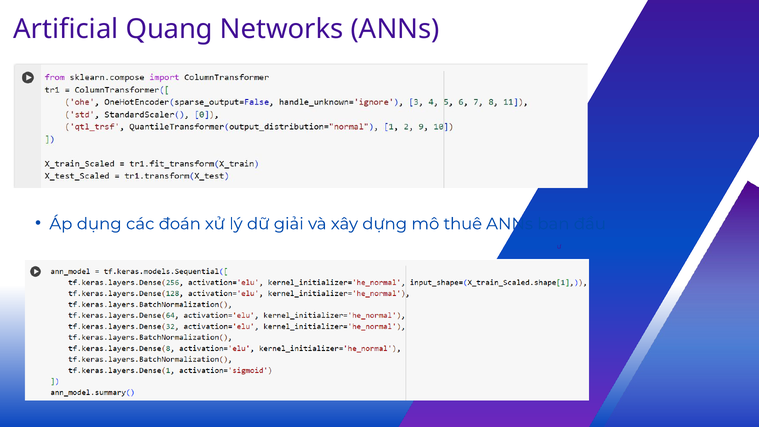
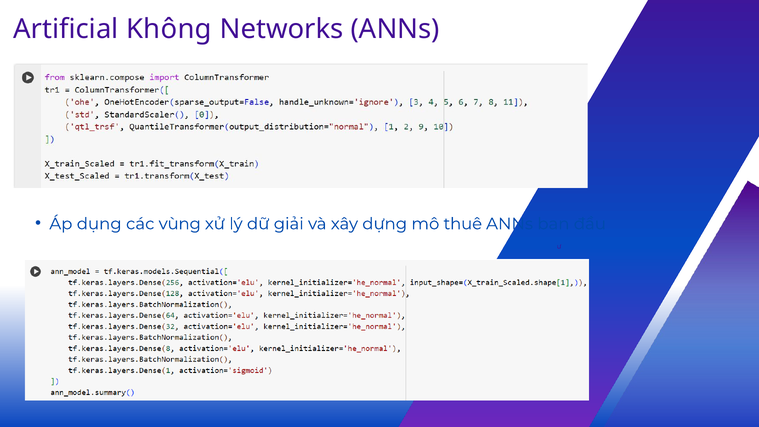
Quang: Quang -> Không
đoán: đoán -> vùng
